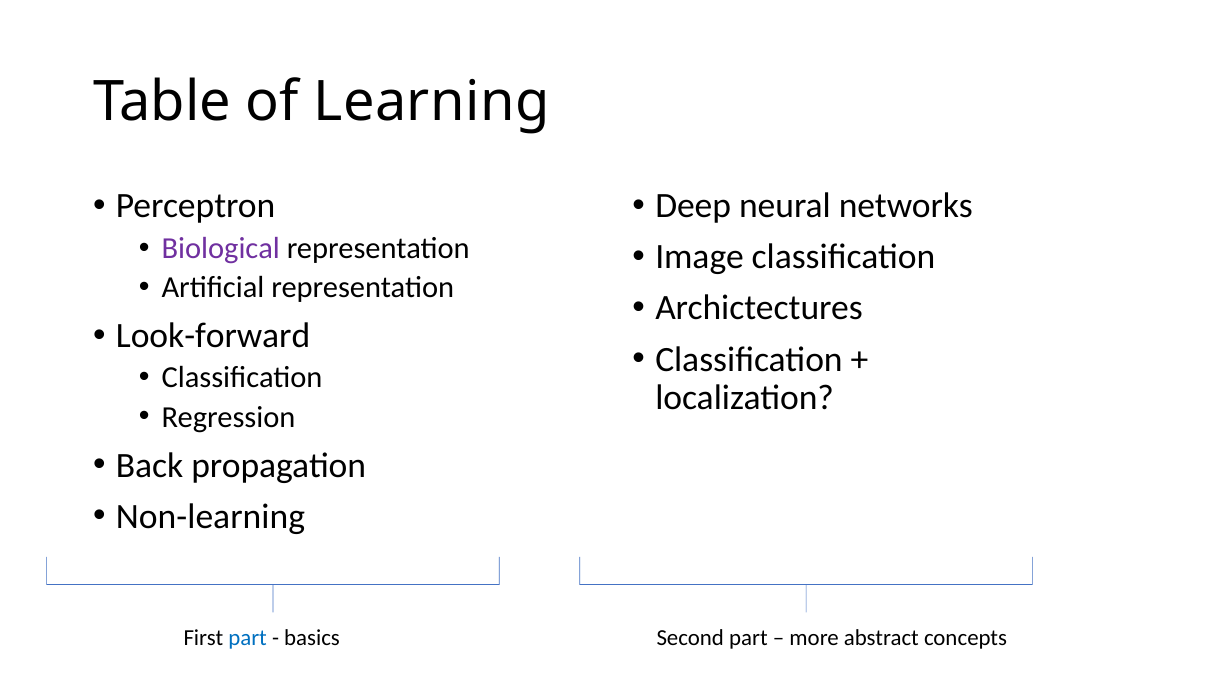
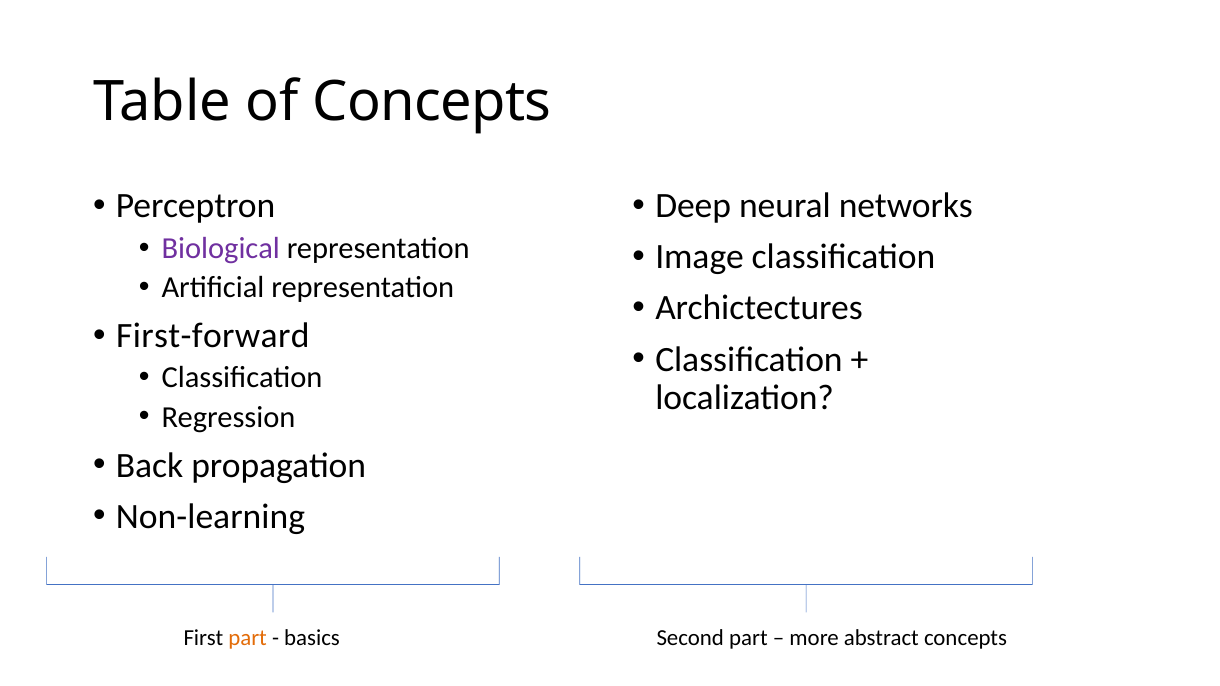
of Learning: Learning -> Concepts
Look-forward: Look-forward -> First-forward
part at (248, 638) colour: blue -> orange
